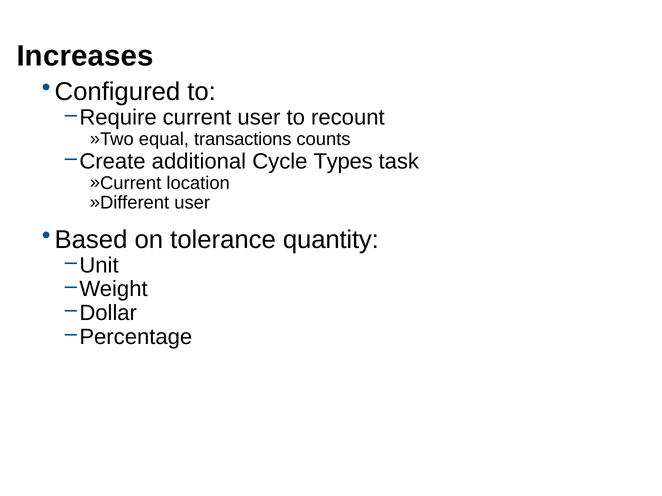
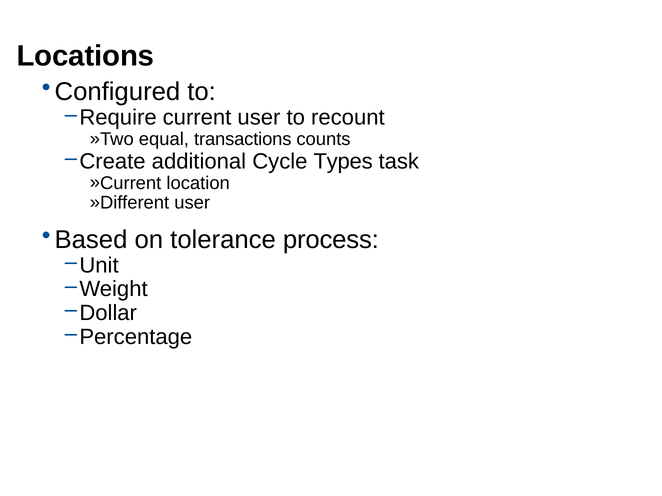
Increases: Increases -> Locations
quantity: quantity -> process
